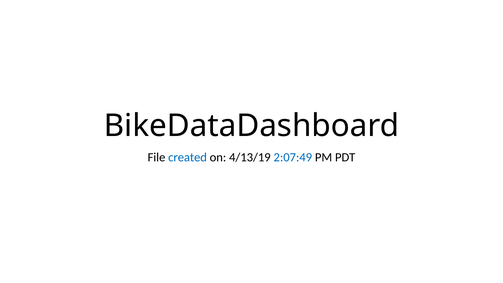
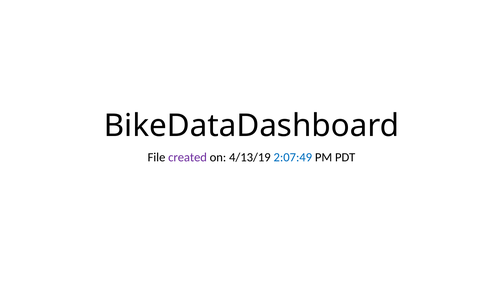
created colour: blue -> purple
